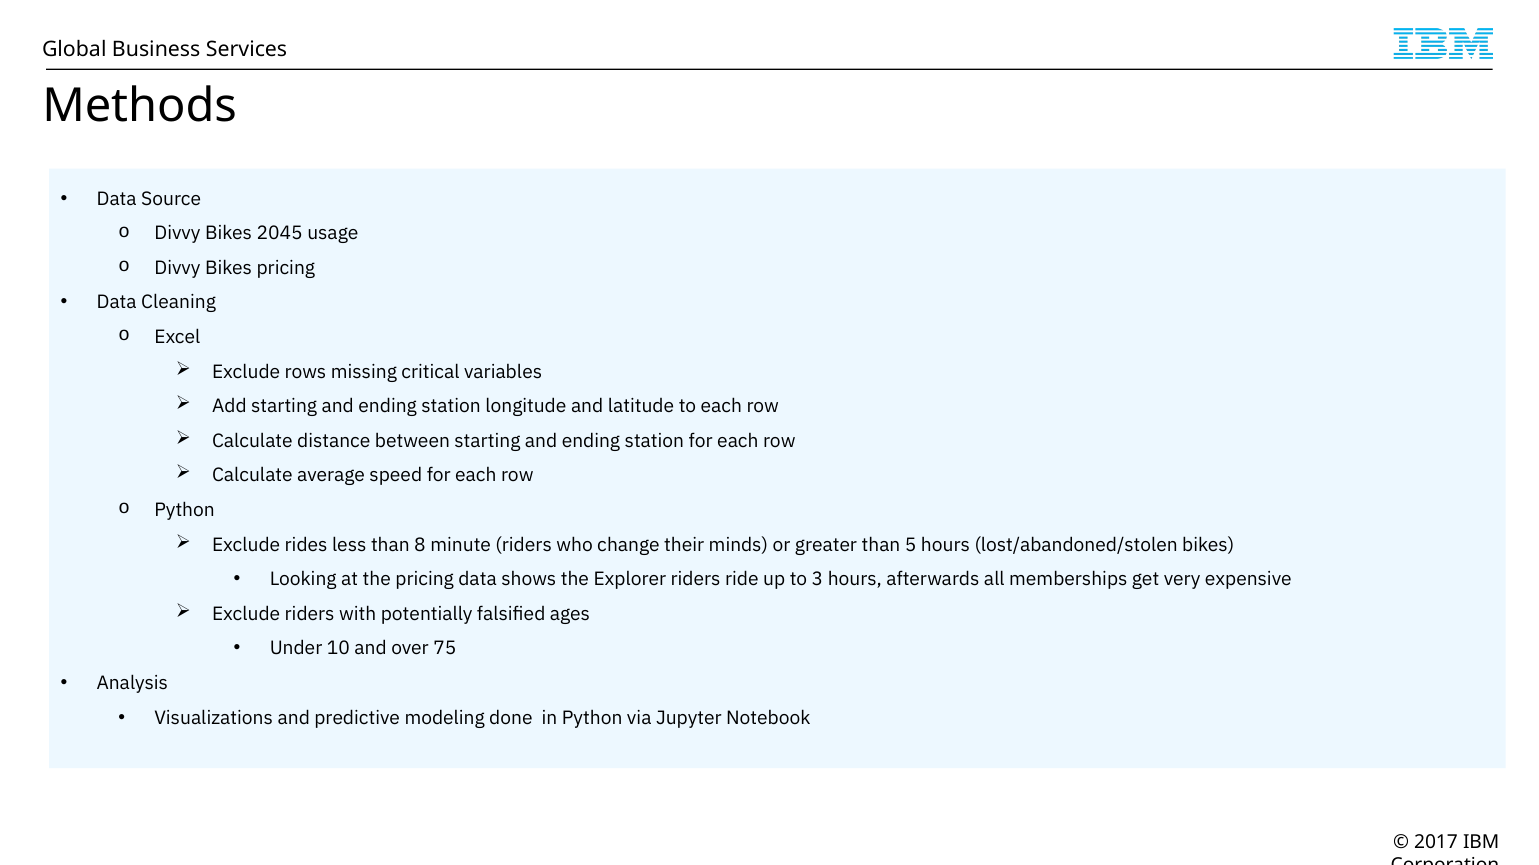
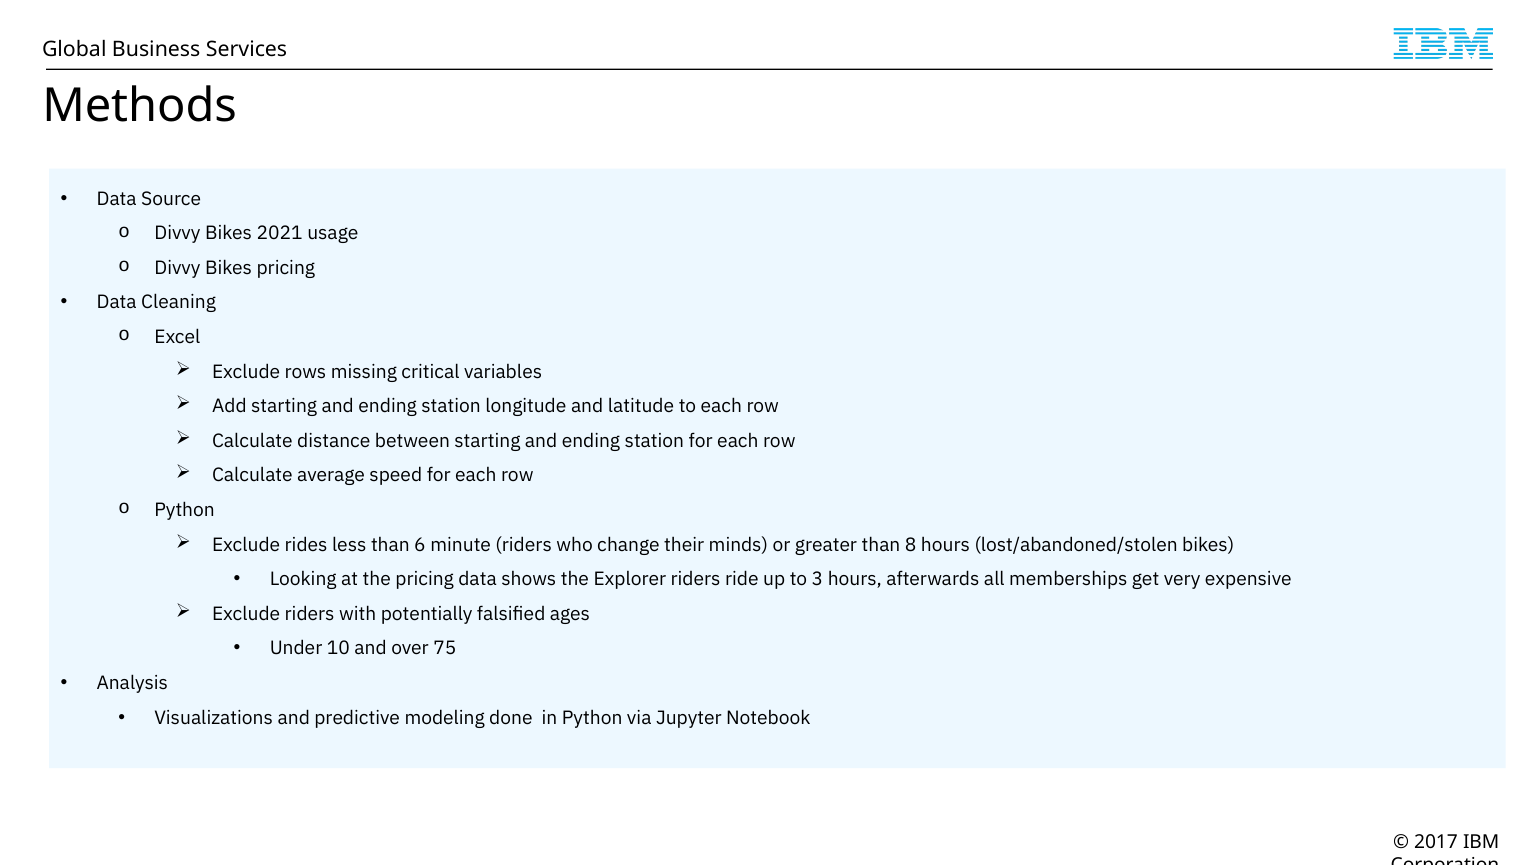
2045: 2045 -> 2021
8: 8 -> 6
5: 5 -> 8
